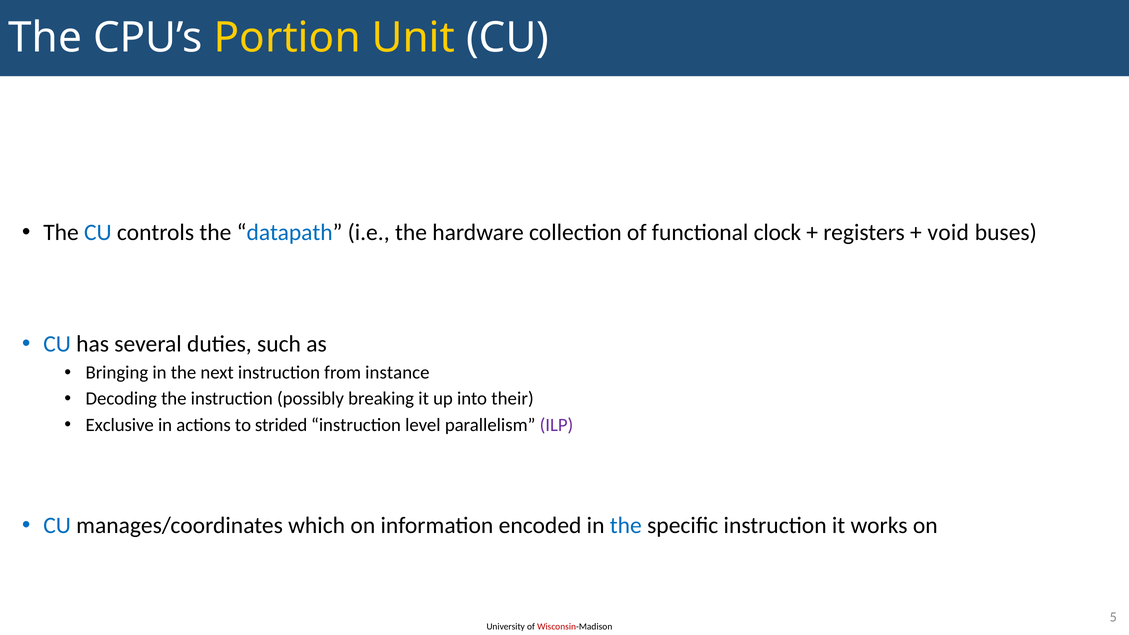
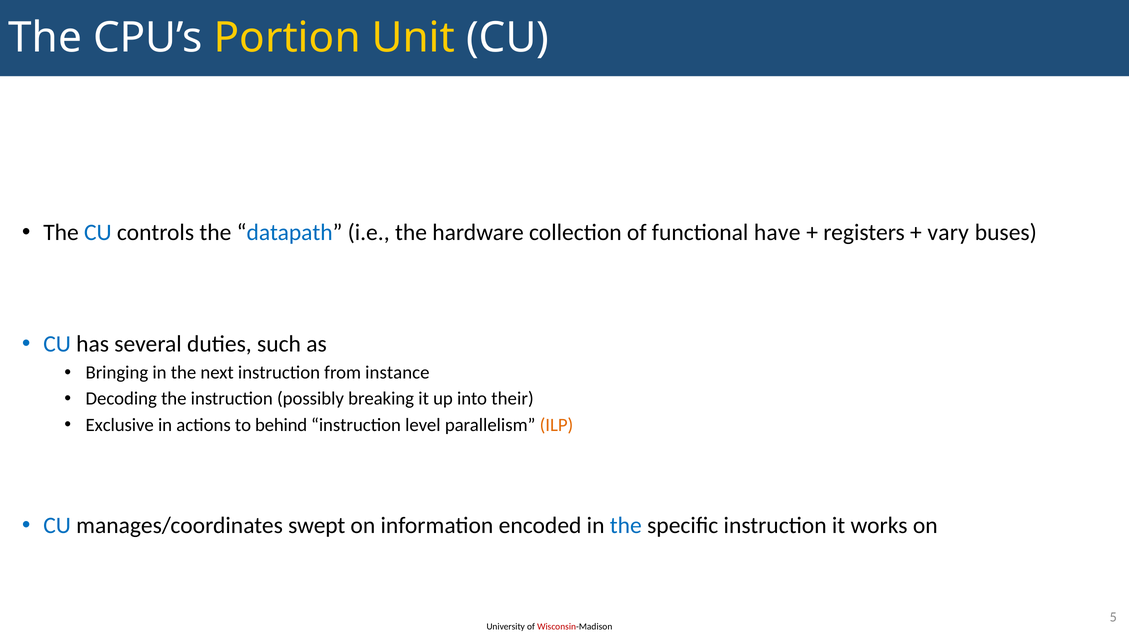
clock: clock -> have
void: void -> vary
strided: strided -> behind
ILP colour: purple -> orange
which: which -> swept
